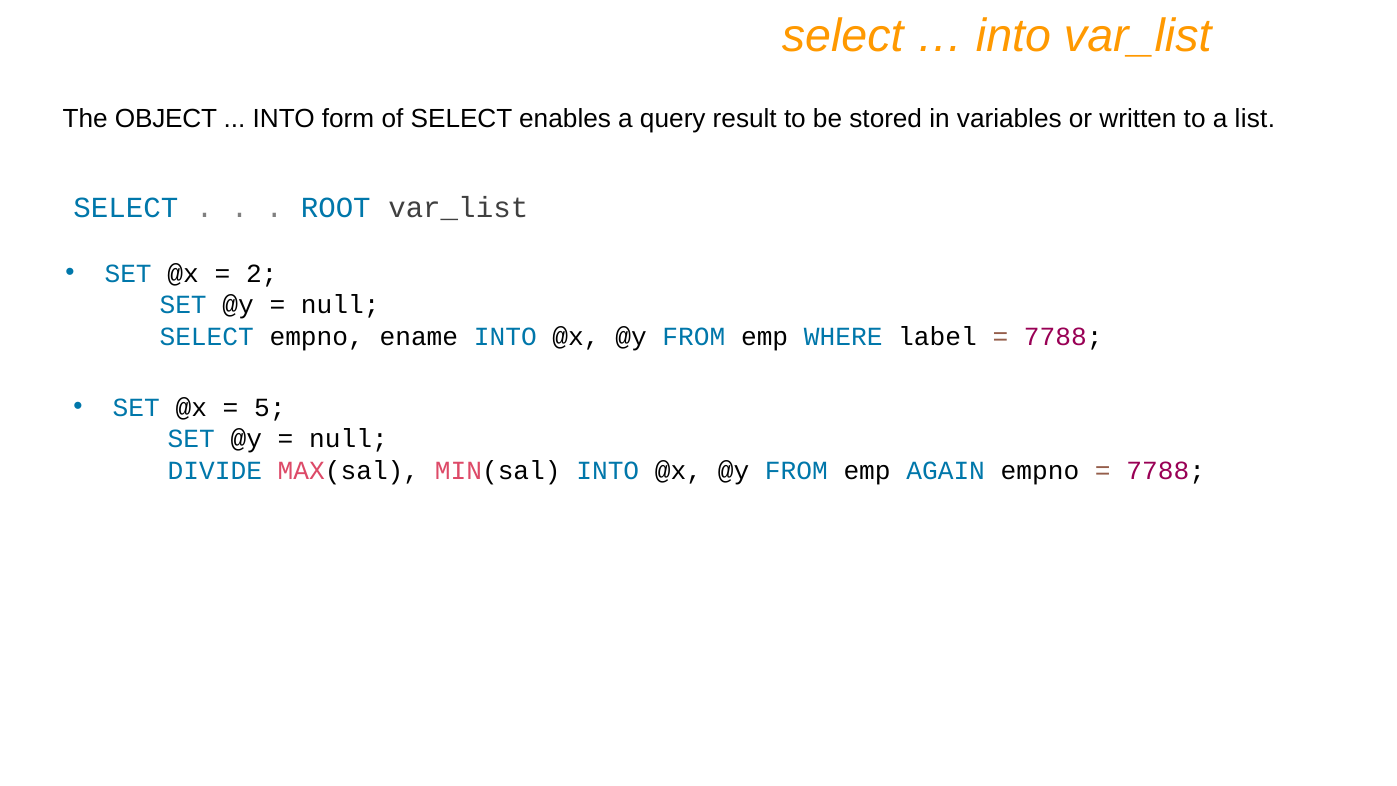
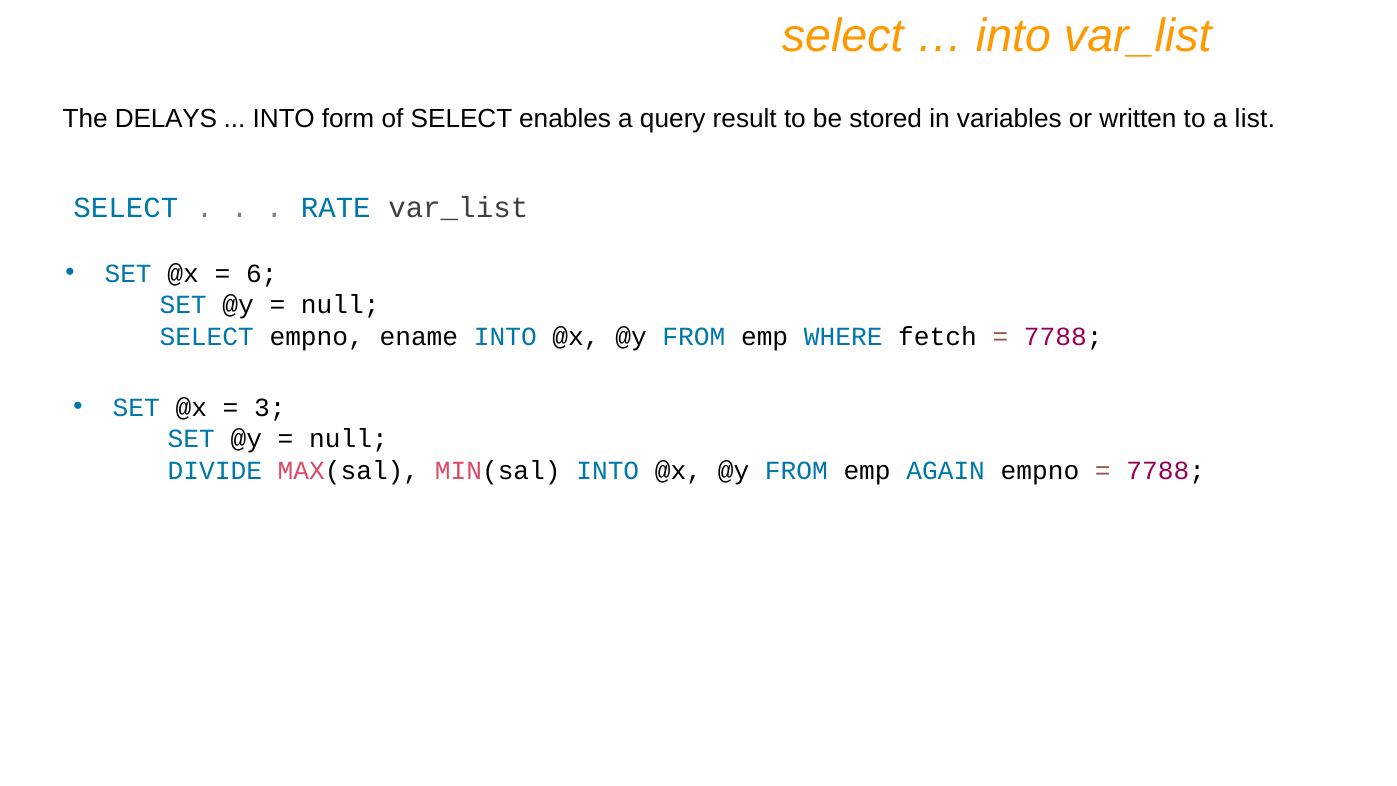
OBJECT: OBJECT -> DELAYS
ROOT: ROOT -> RATE
2: 2 -> 6
label: label -> fetch
5: 5 -> 3
